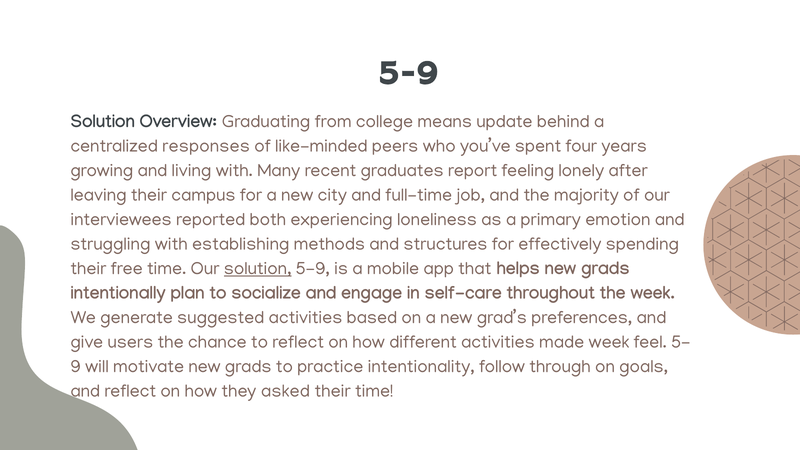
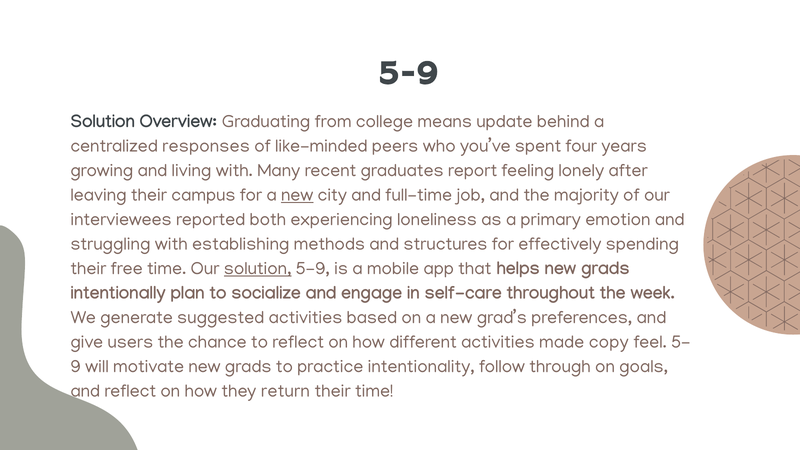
new at (297, 195) underline: none -> present
made week: week -> copy
asked: asked -> return
